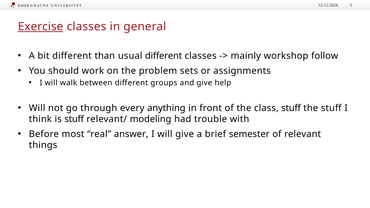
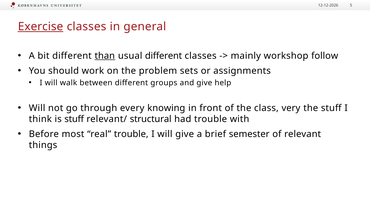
than underline: none -> present
anything: anything -> knowing
class stuff: stuff -> very
modeling: modeling -> structural
real answer: answer -> trouble
